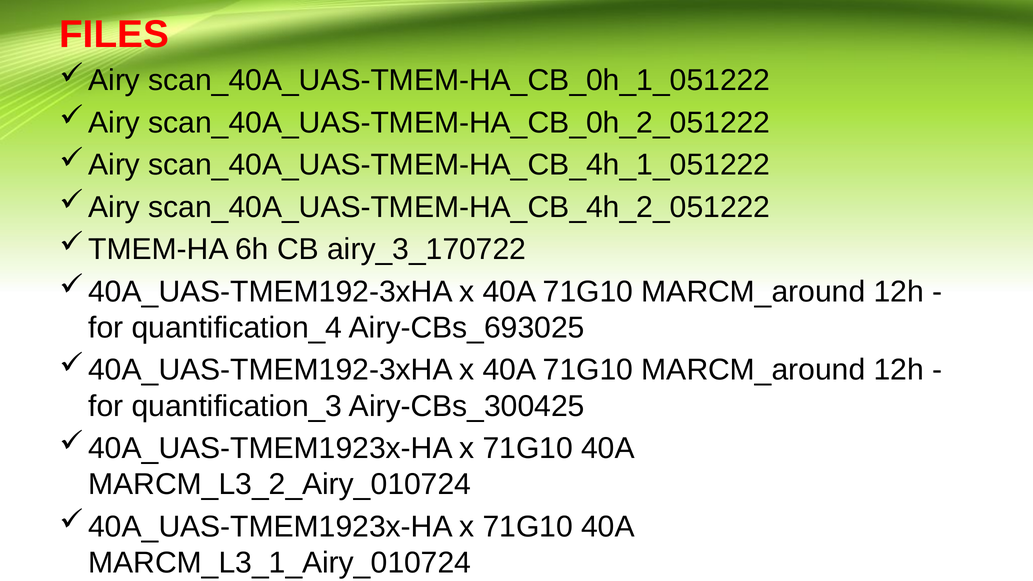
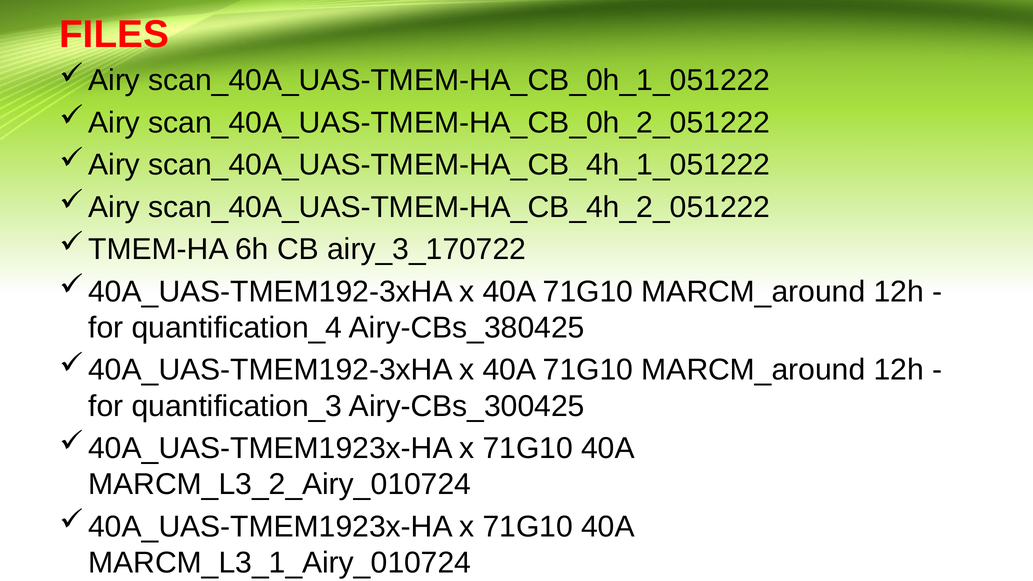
Airy-CBs_693025: Airy-CBs_693025 -> Airy-CBs_380425
